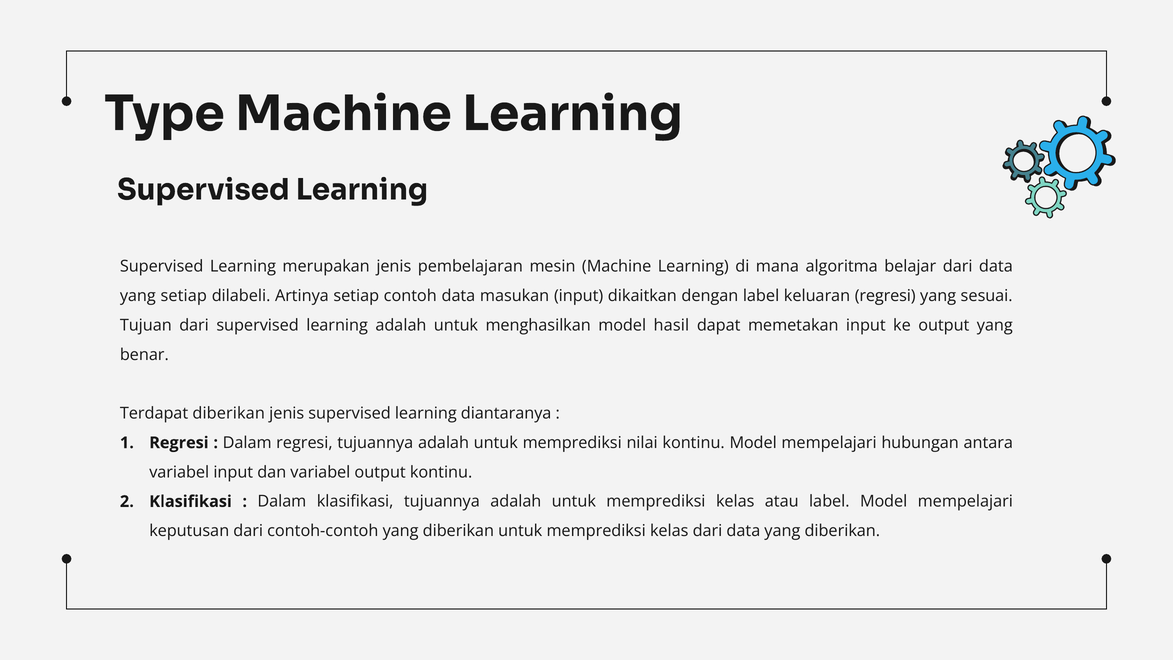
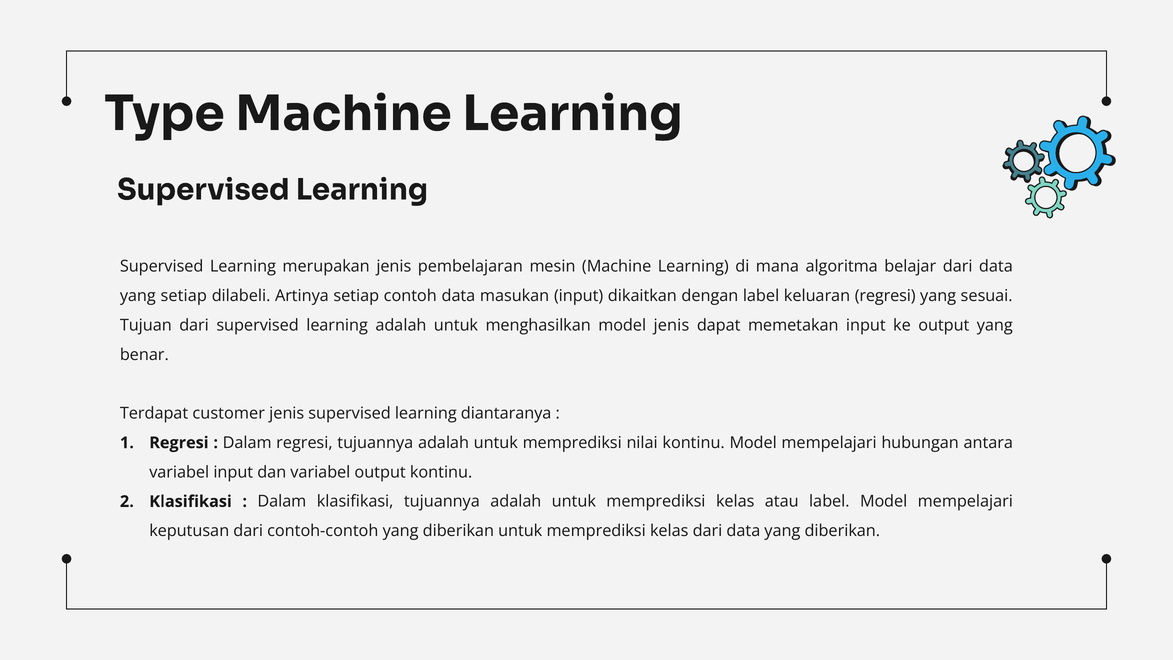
model hasil: hasil -> jenis
Terdapat diberikan: diberikan -> customer
